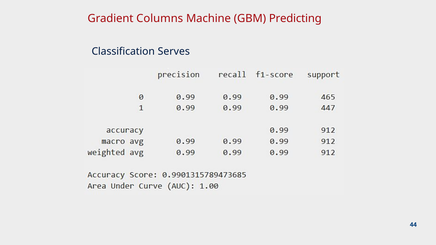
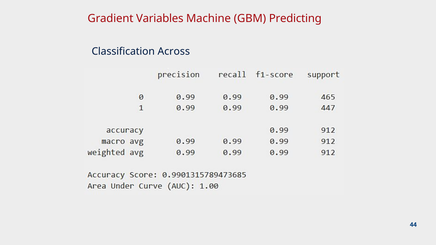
Columns: Columns -> Variables
Serves: Serves -> Across
